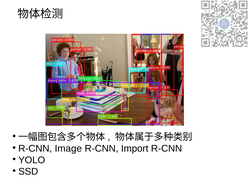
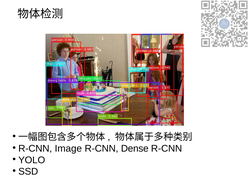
Import: Import -> Dense
